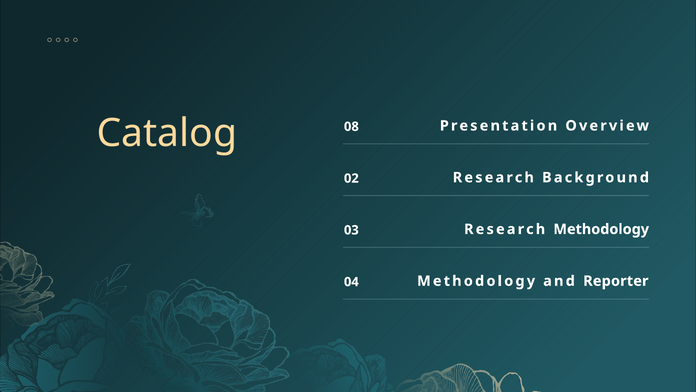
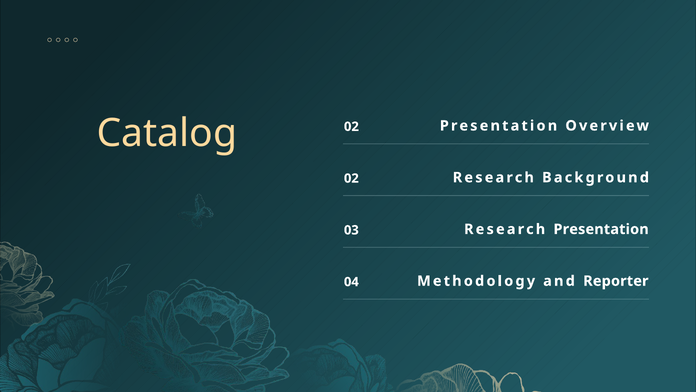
Catalog 08: 08 -> 02
Research Methodology: Methodology -> Presentation
